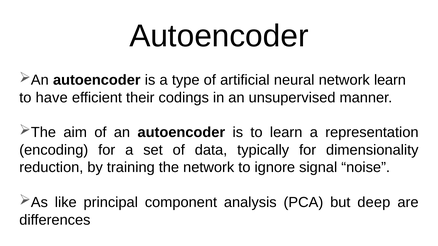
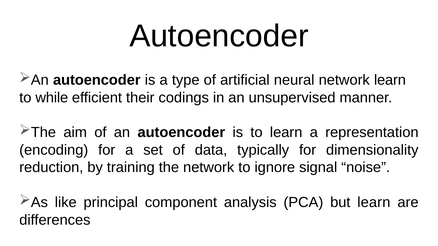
have: have -> while
but deep: deep -> learn
